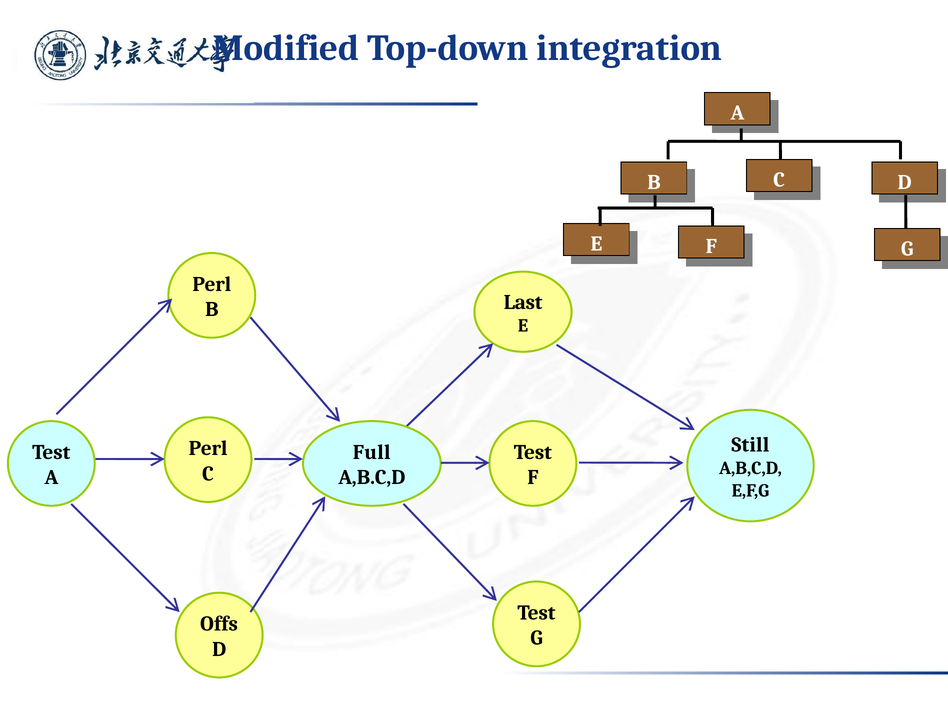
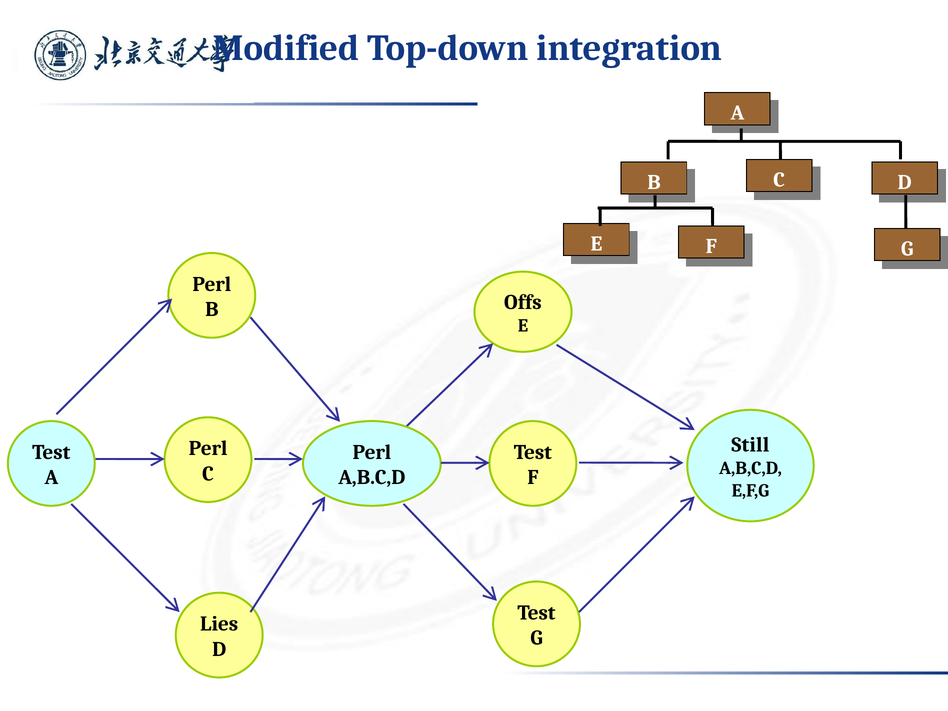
Last: Last -> Offs
Full at (372, 452): Full -> Perl
Offs: Offs -> Lies
